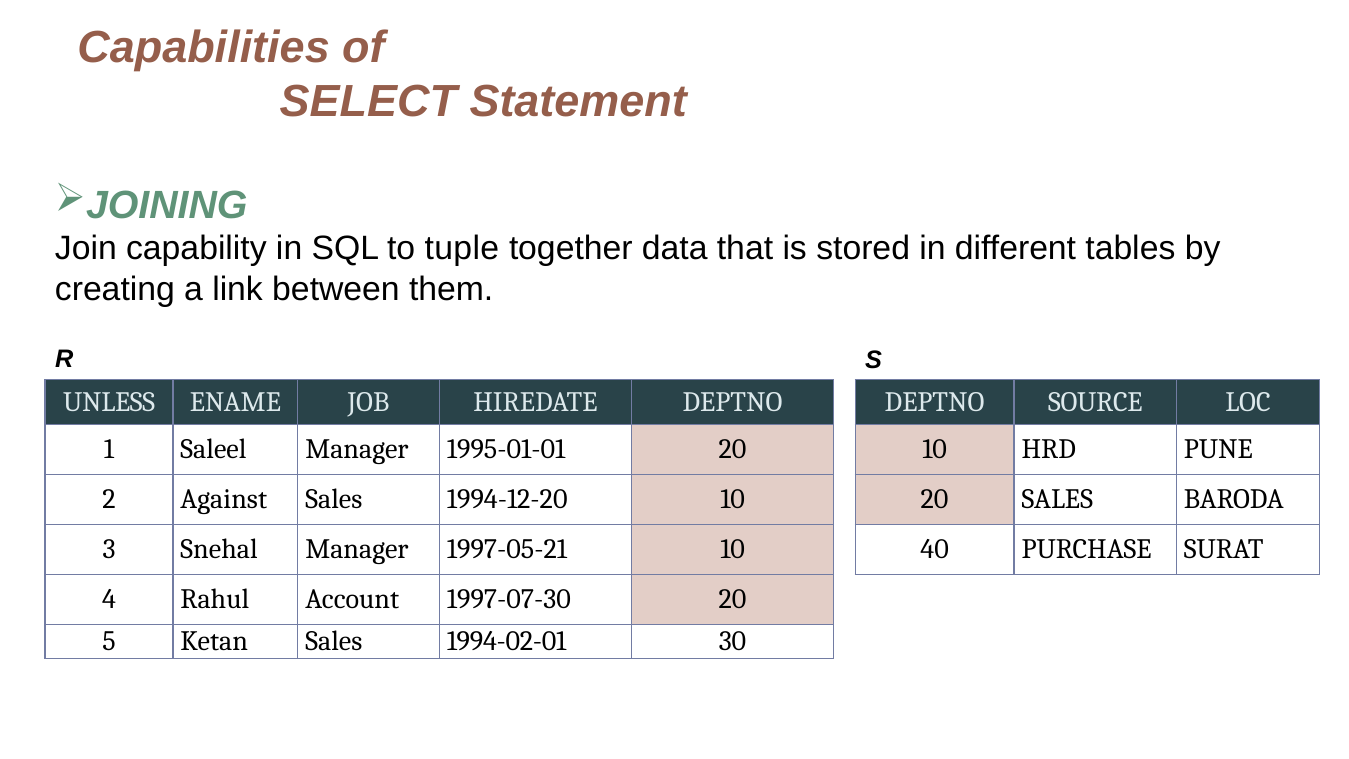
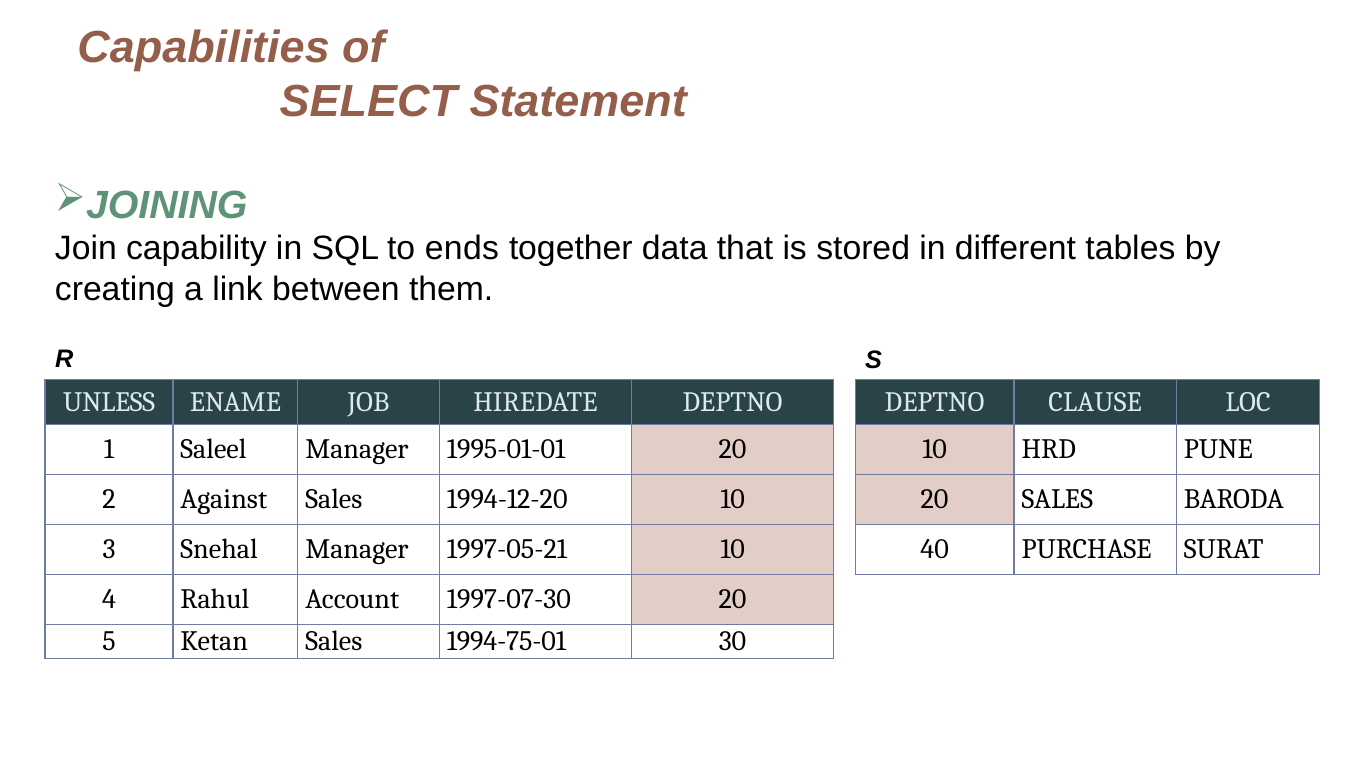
tuple: tuple -> ends
SOURCE: SOURCE -> CLAUSE
1994-02-01: 1994-02-01 -> 1994-75-01
